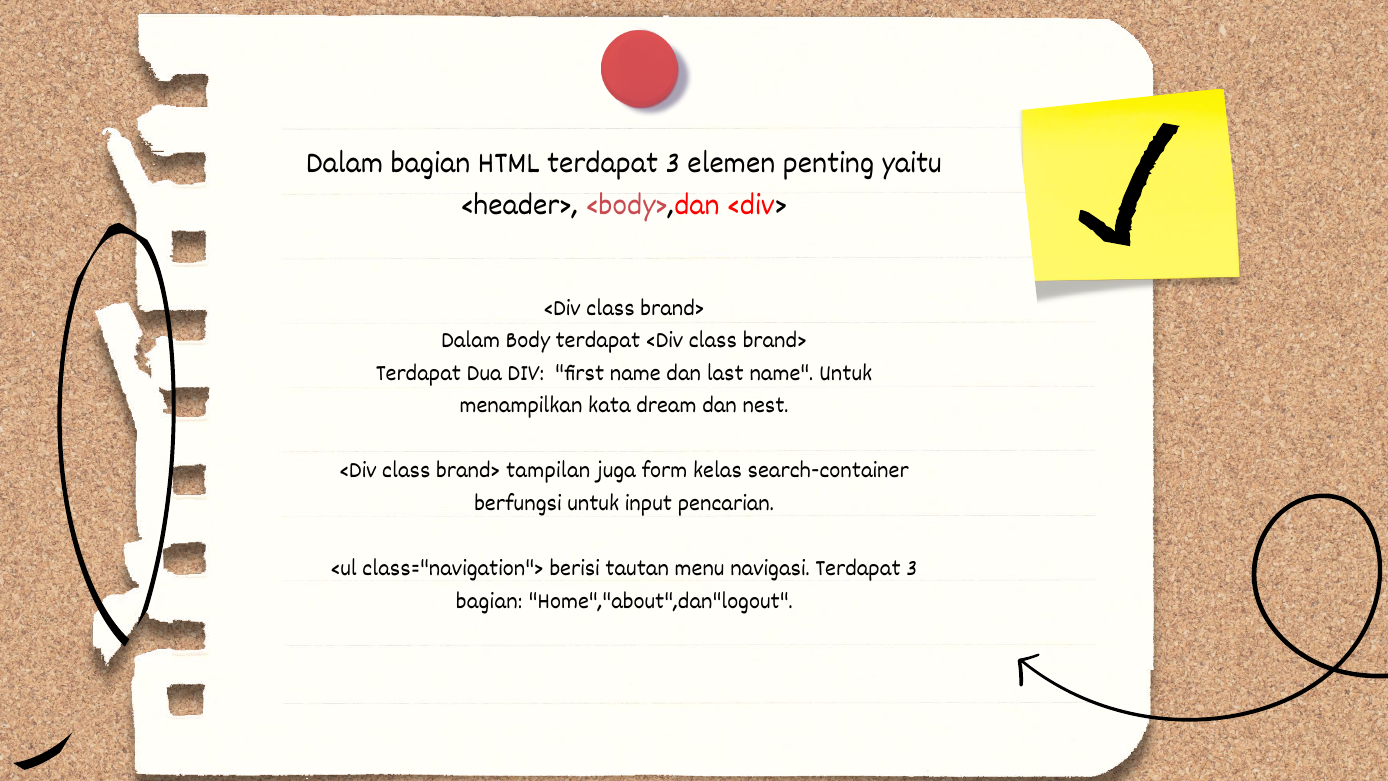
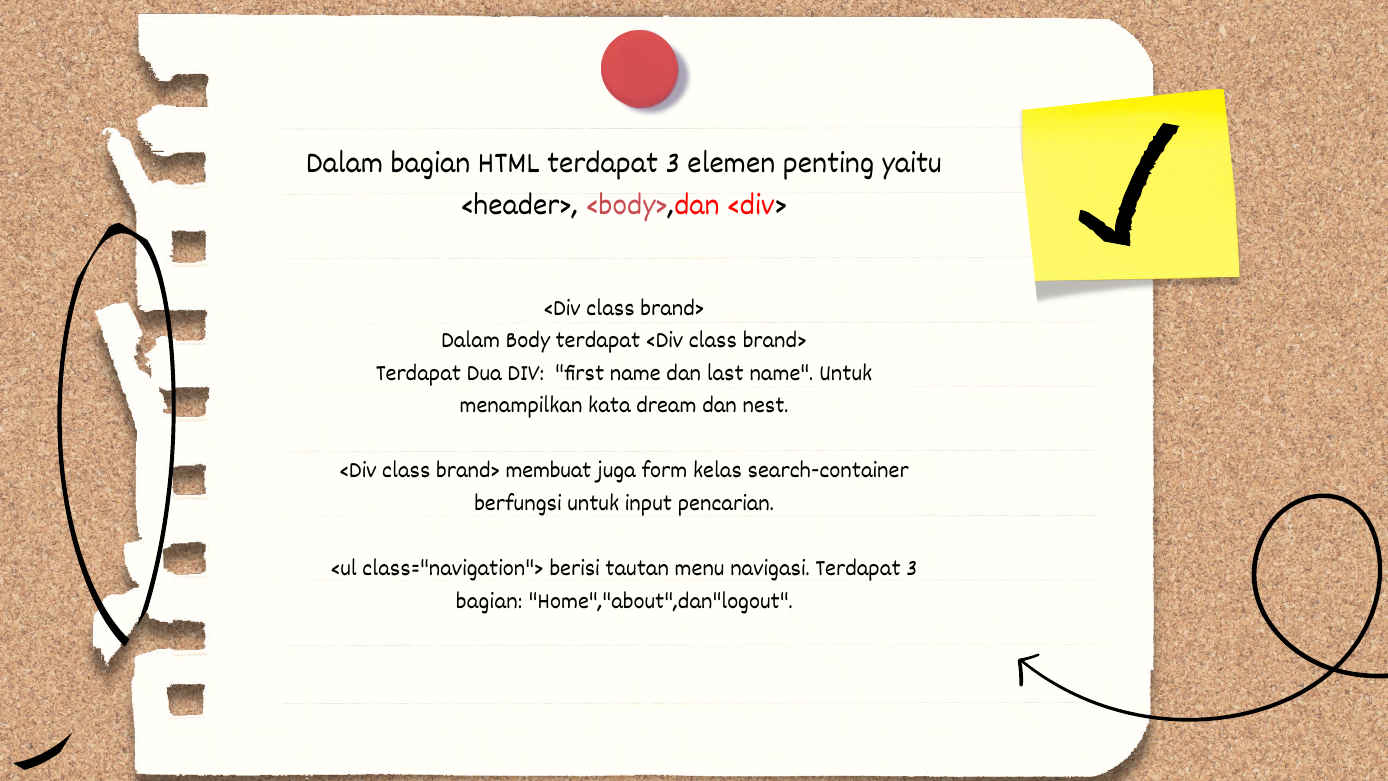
tampilan: tampilan -> membuat
